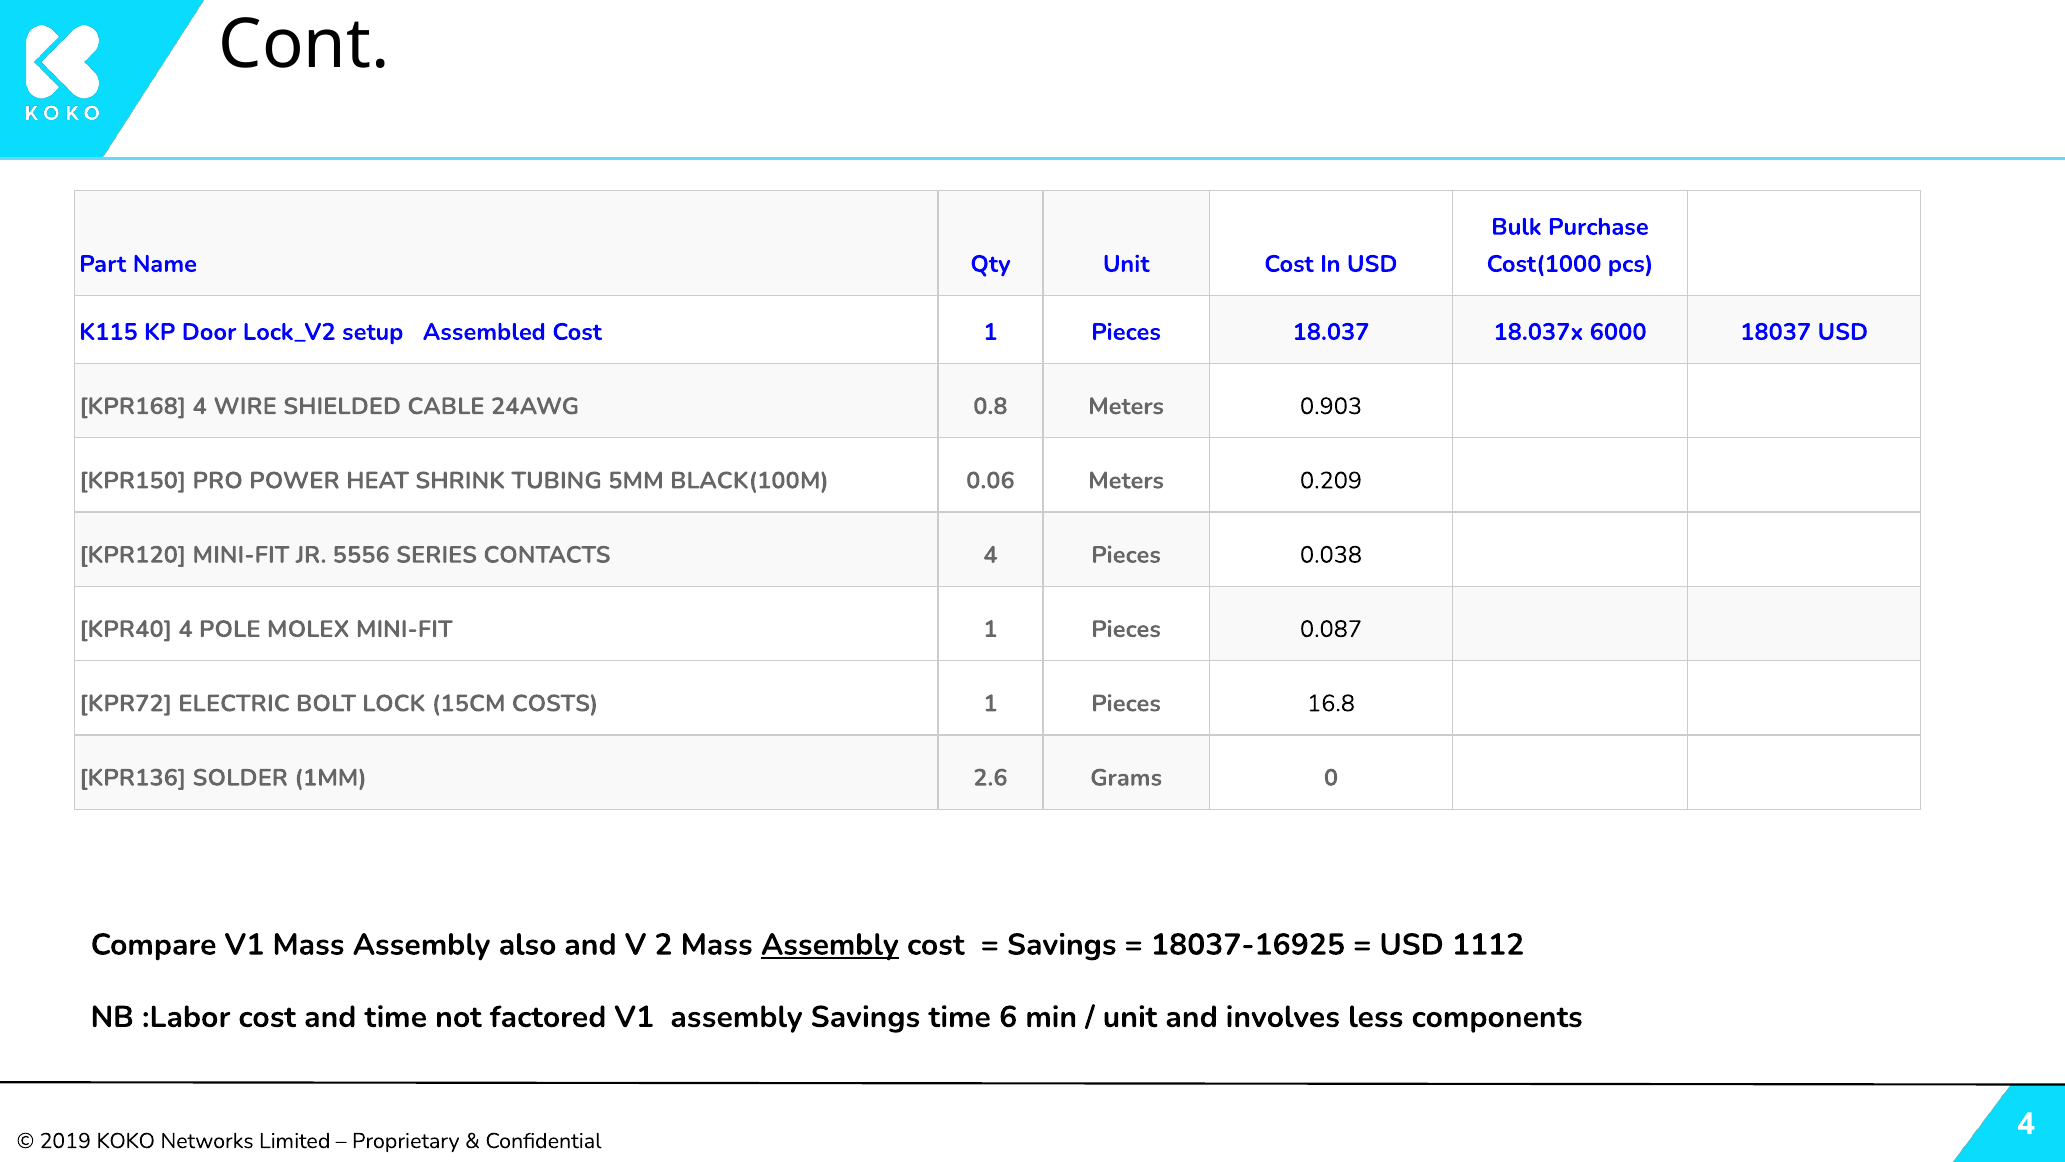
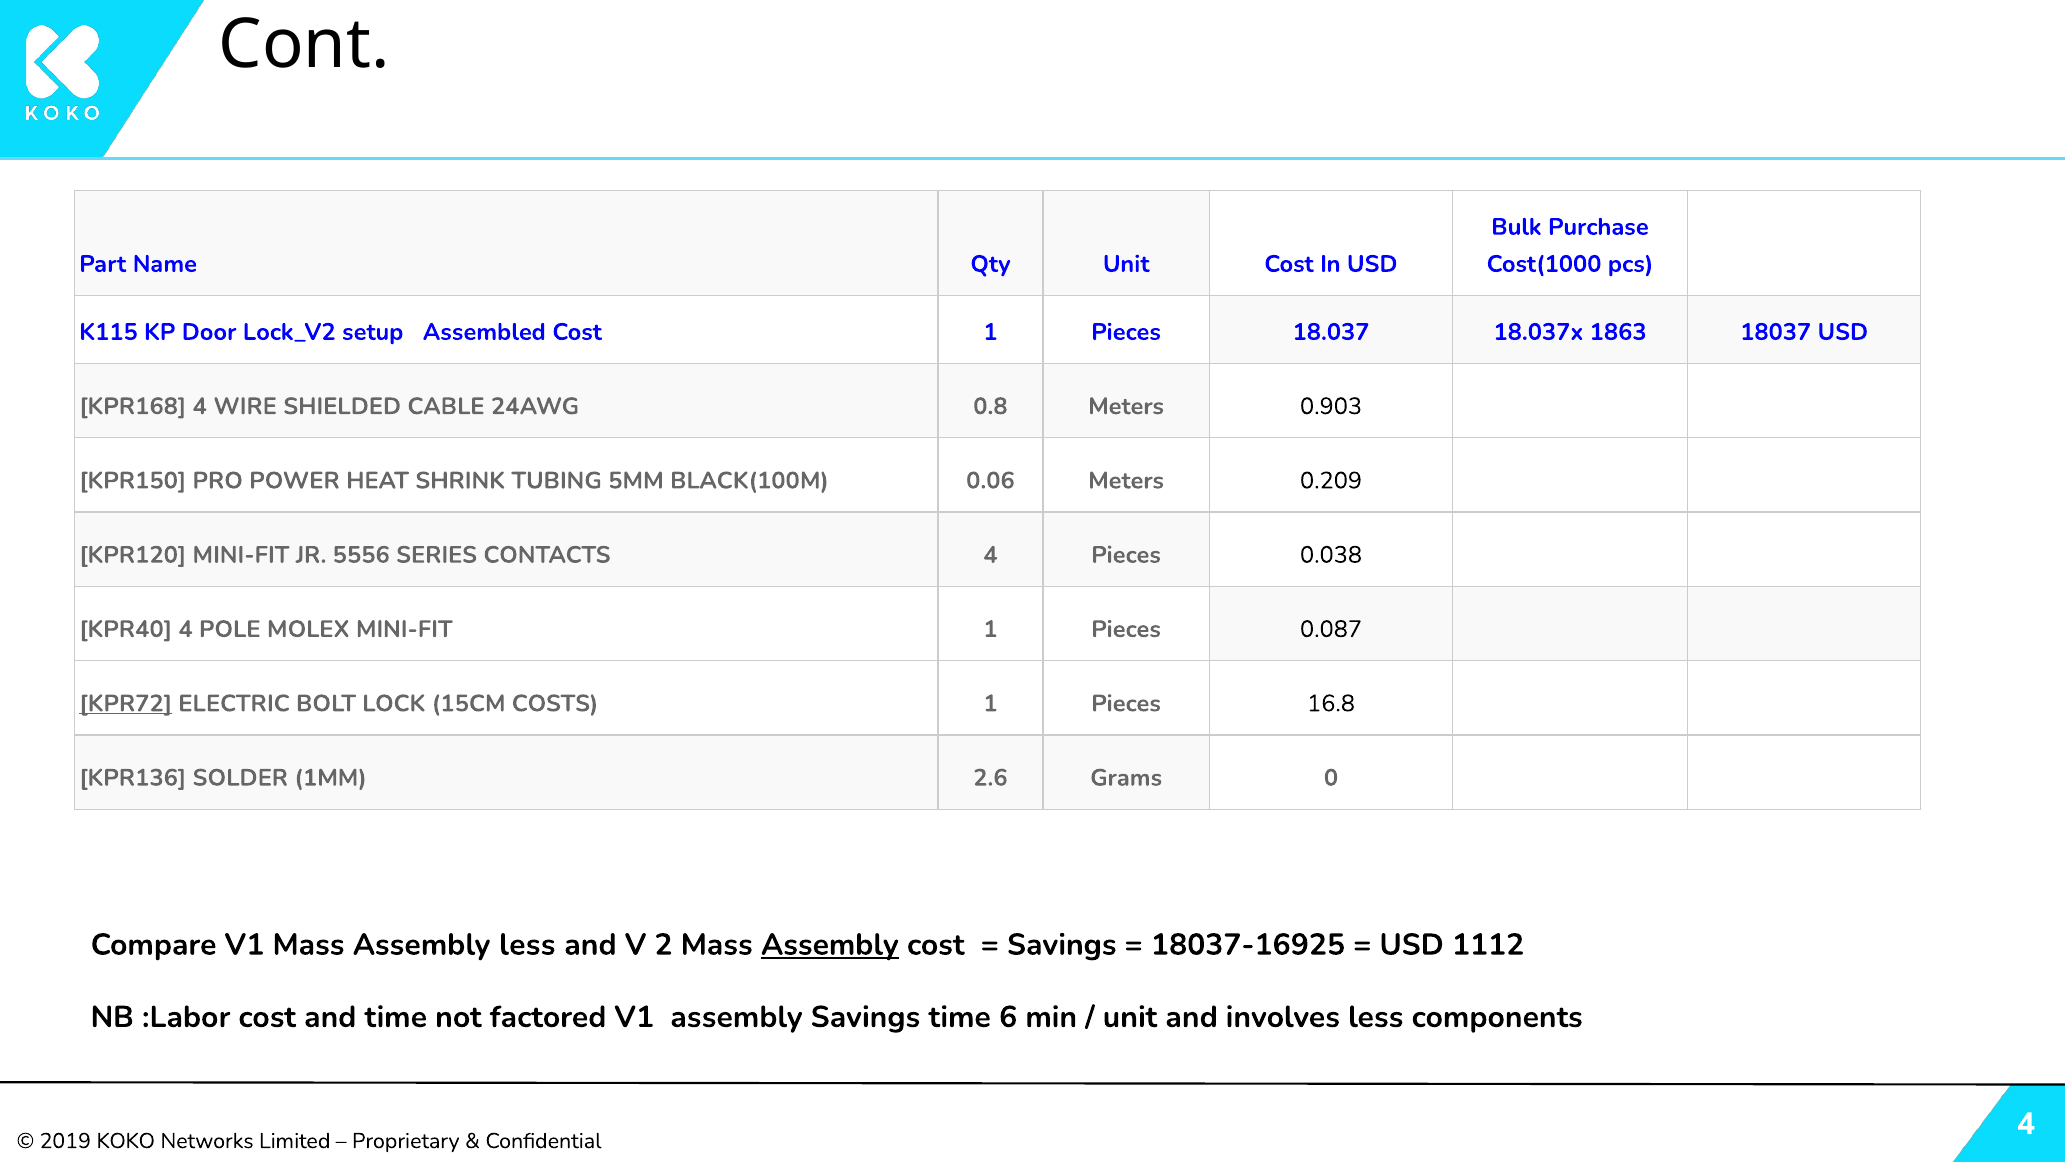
6000: 6000 -> 1863
KPR72 underline: none -> present
Assembly also: also -> less
